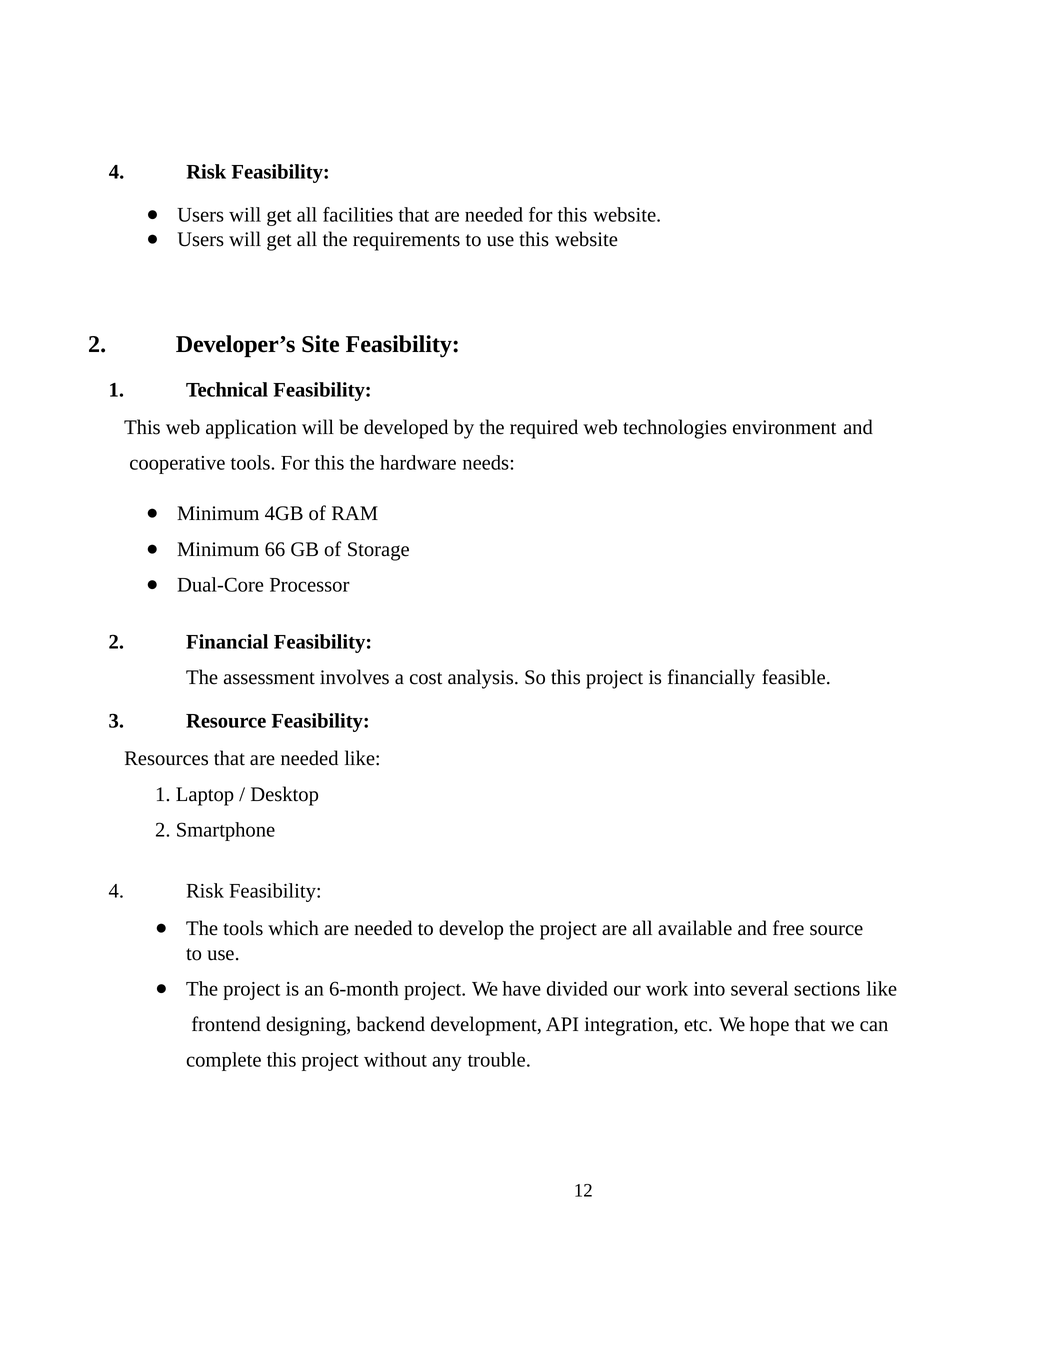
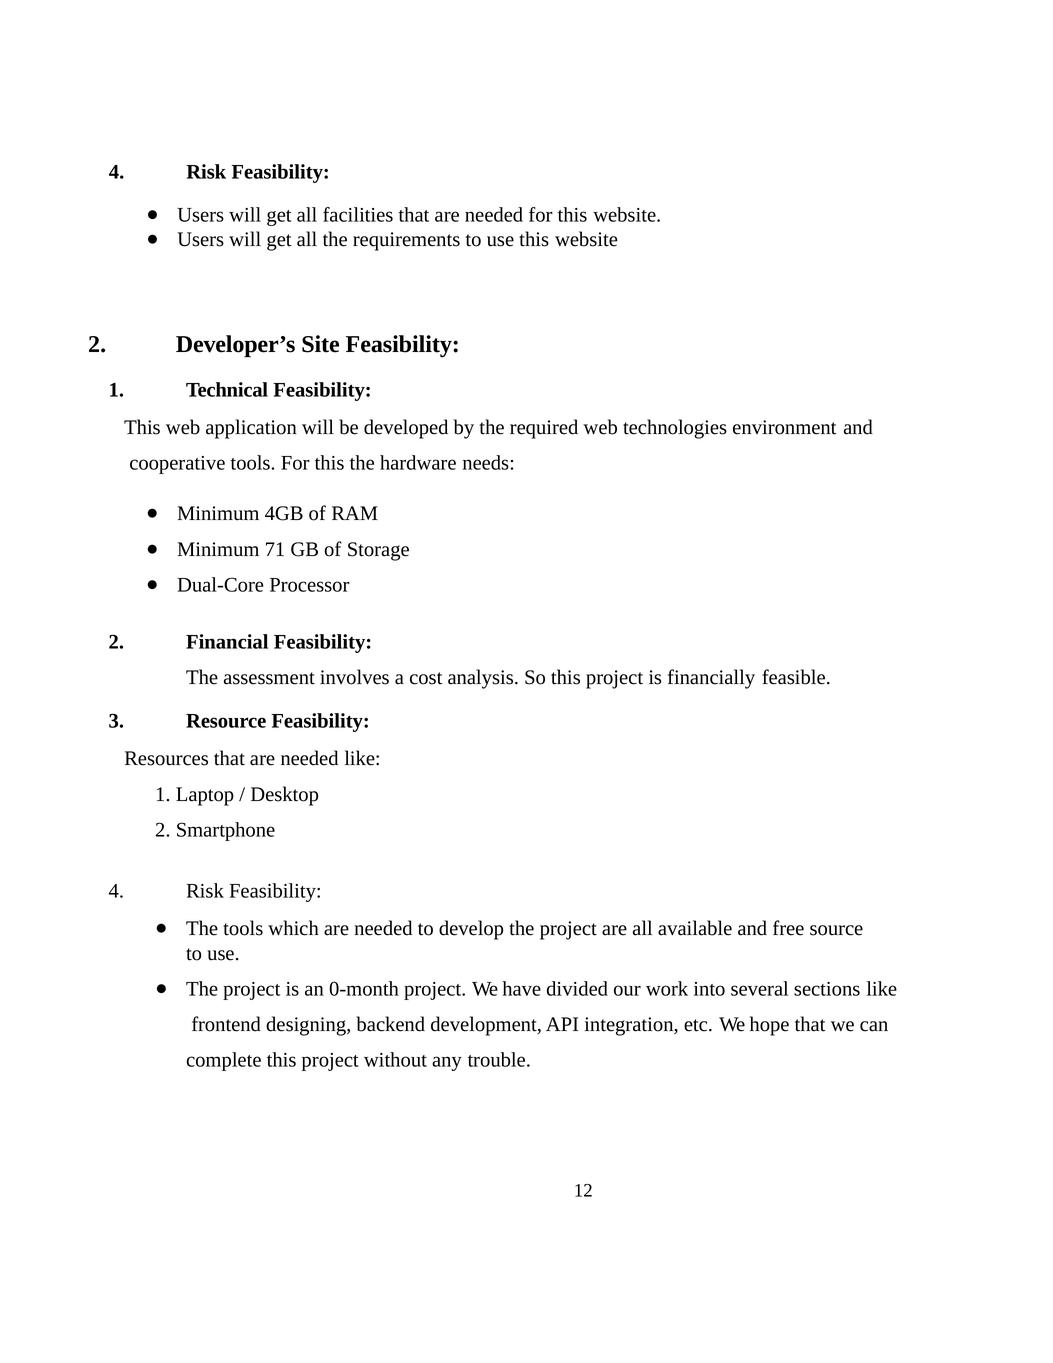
66: 66 -> 71
6-month: 6-month -> 0-month
